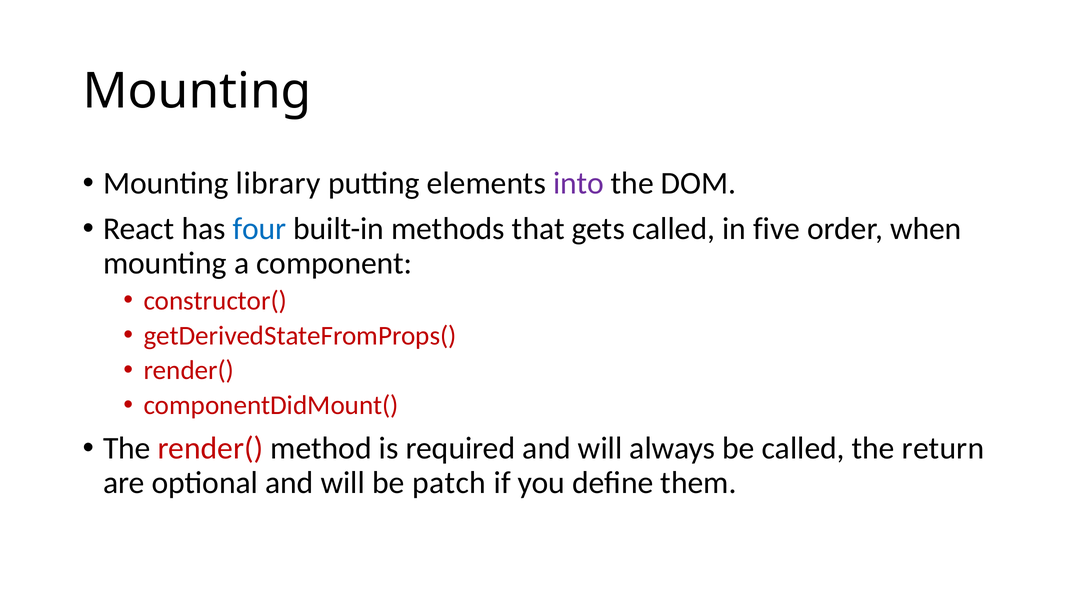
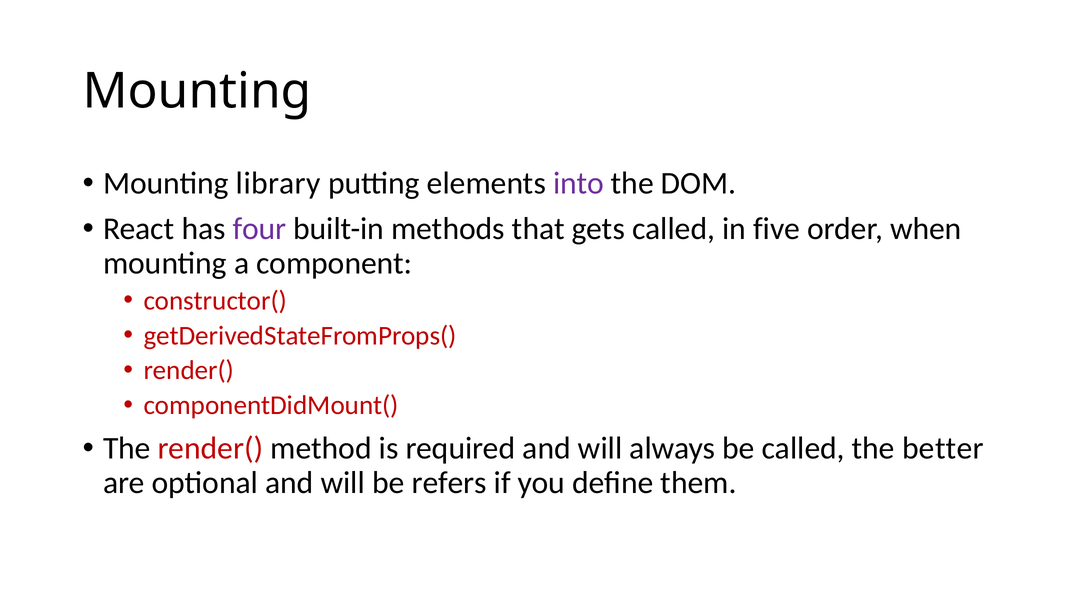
four colour: blue -> purple
return: return -> better
patch: patch -> refers
